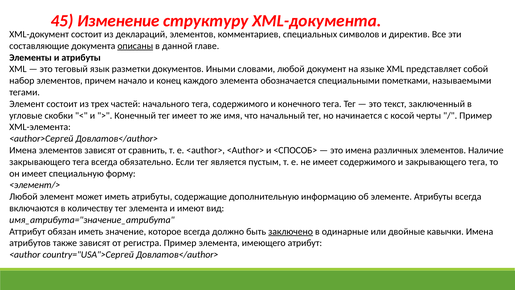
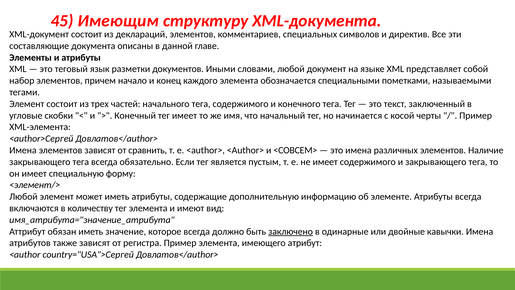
Изменение: Изменение -> Имеющим
описаны underline: present -> none
<СПОСОБ>: <СПОСОБ> -> <СОВСЕМ>
